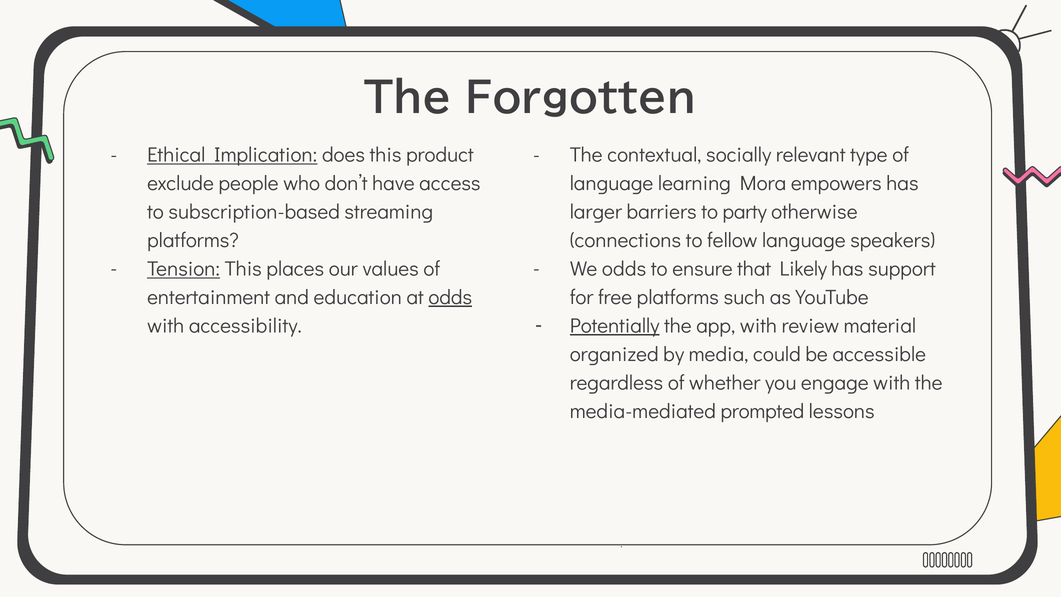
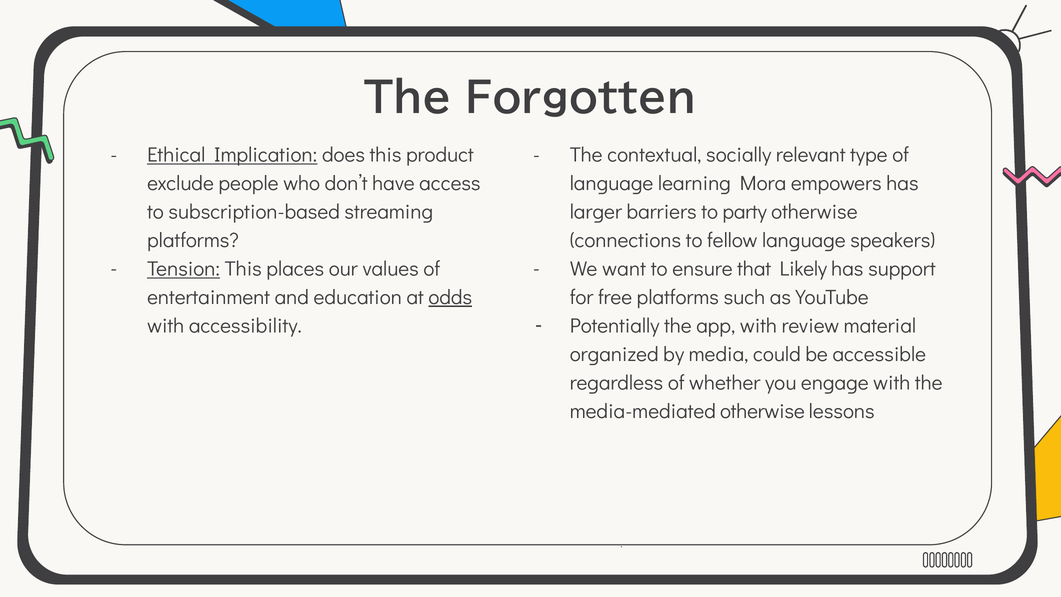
We odds: odds -> want
Potentially underline: present -> none
media-mediated prompted: prompted -> otherwise
